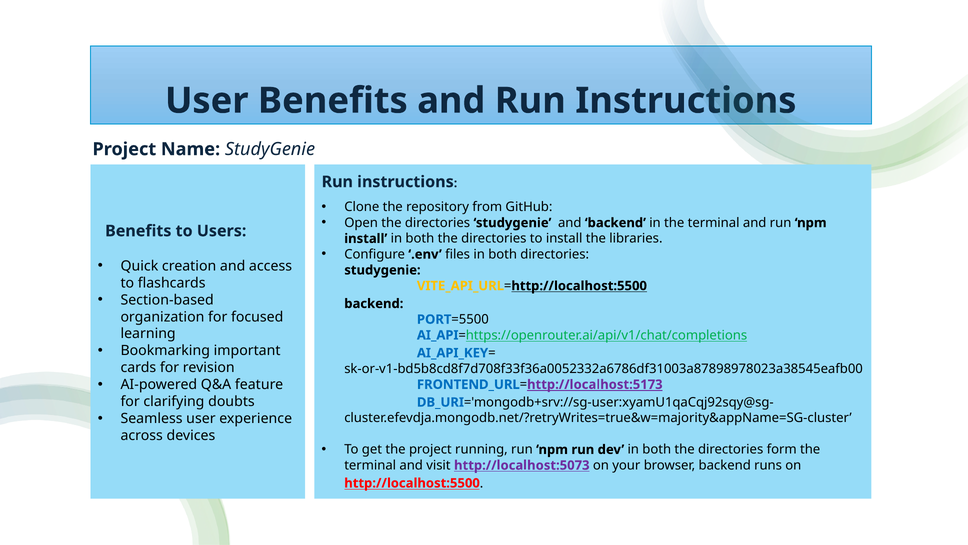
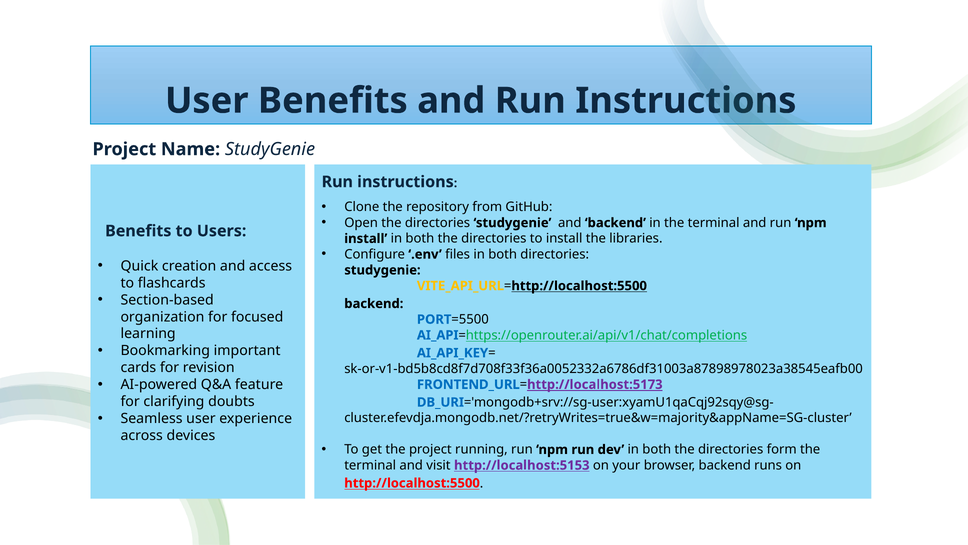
http://localhost:5073: http://localhost:5073 -> http://localhost:5153
